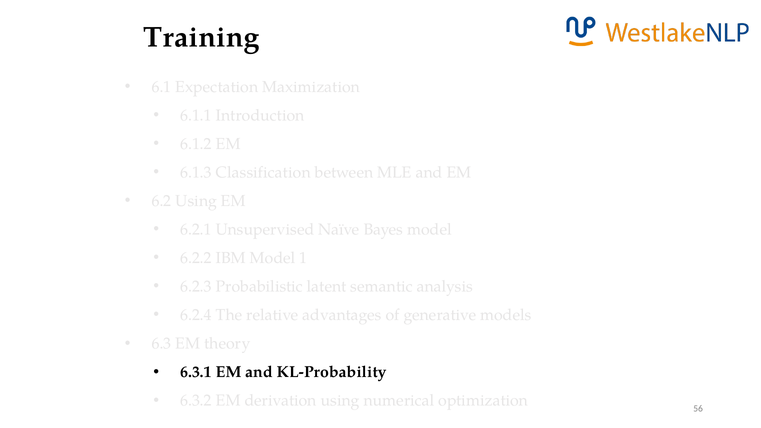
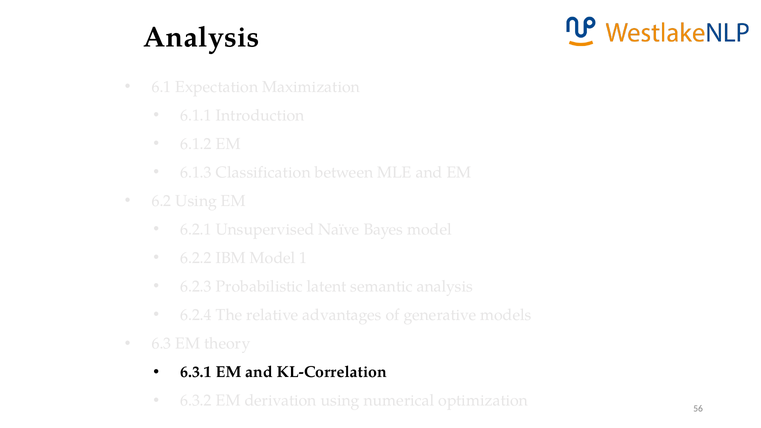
Training at (202, 37): Training -> Analysis
KL-Probability: KL-Probability -> KL-Correlation
